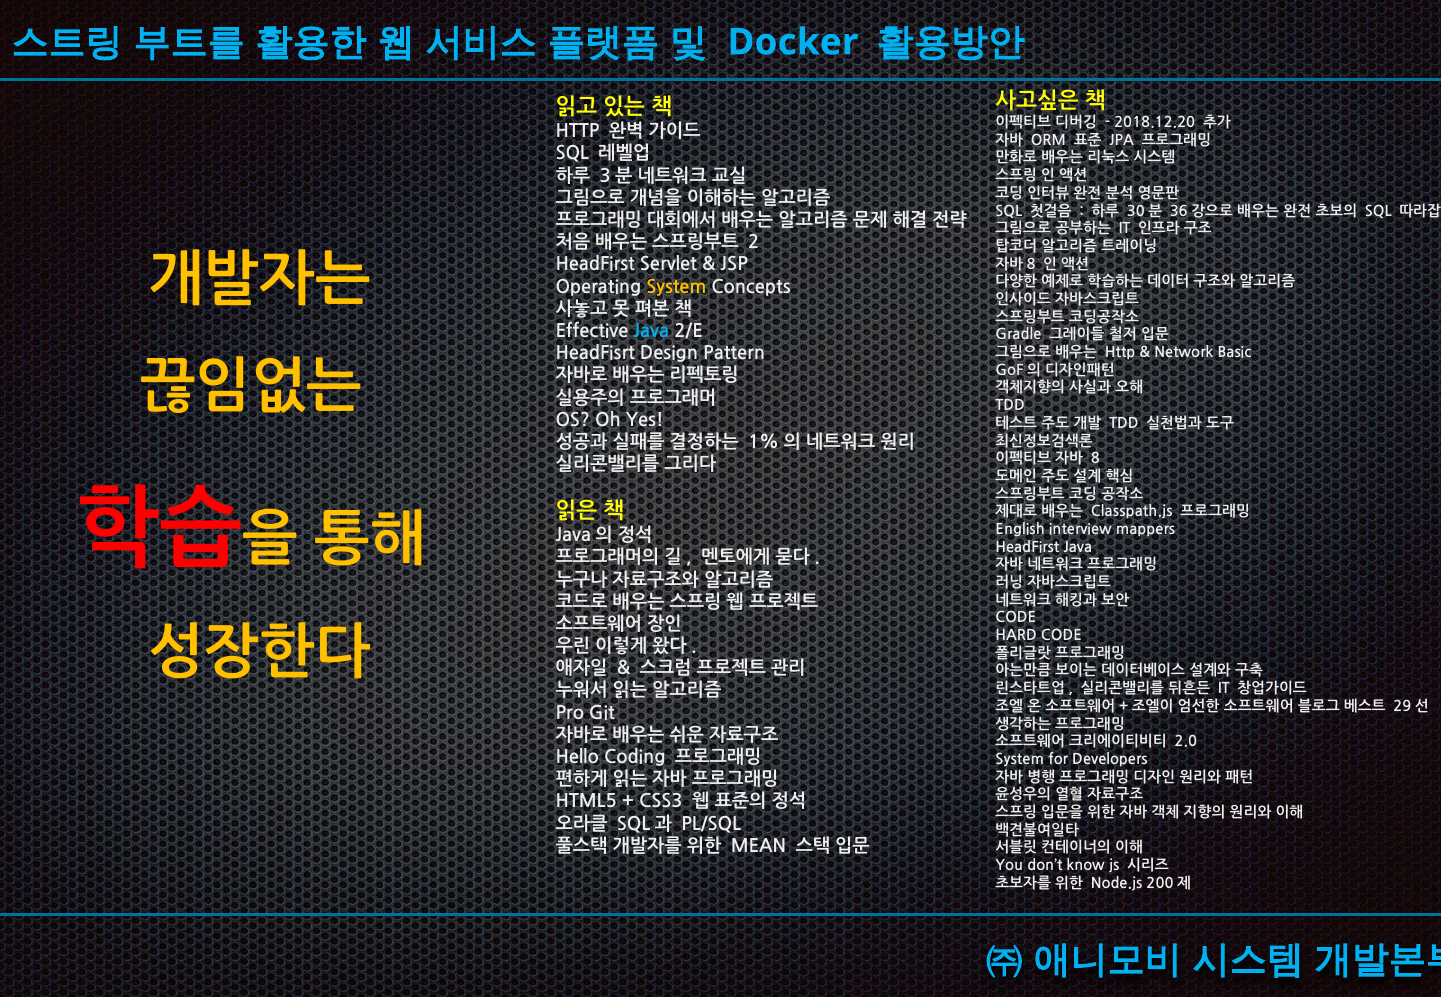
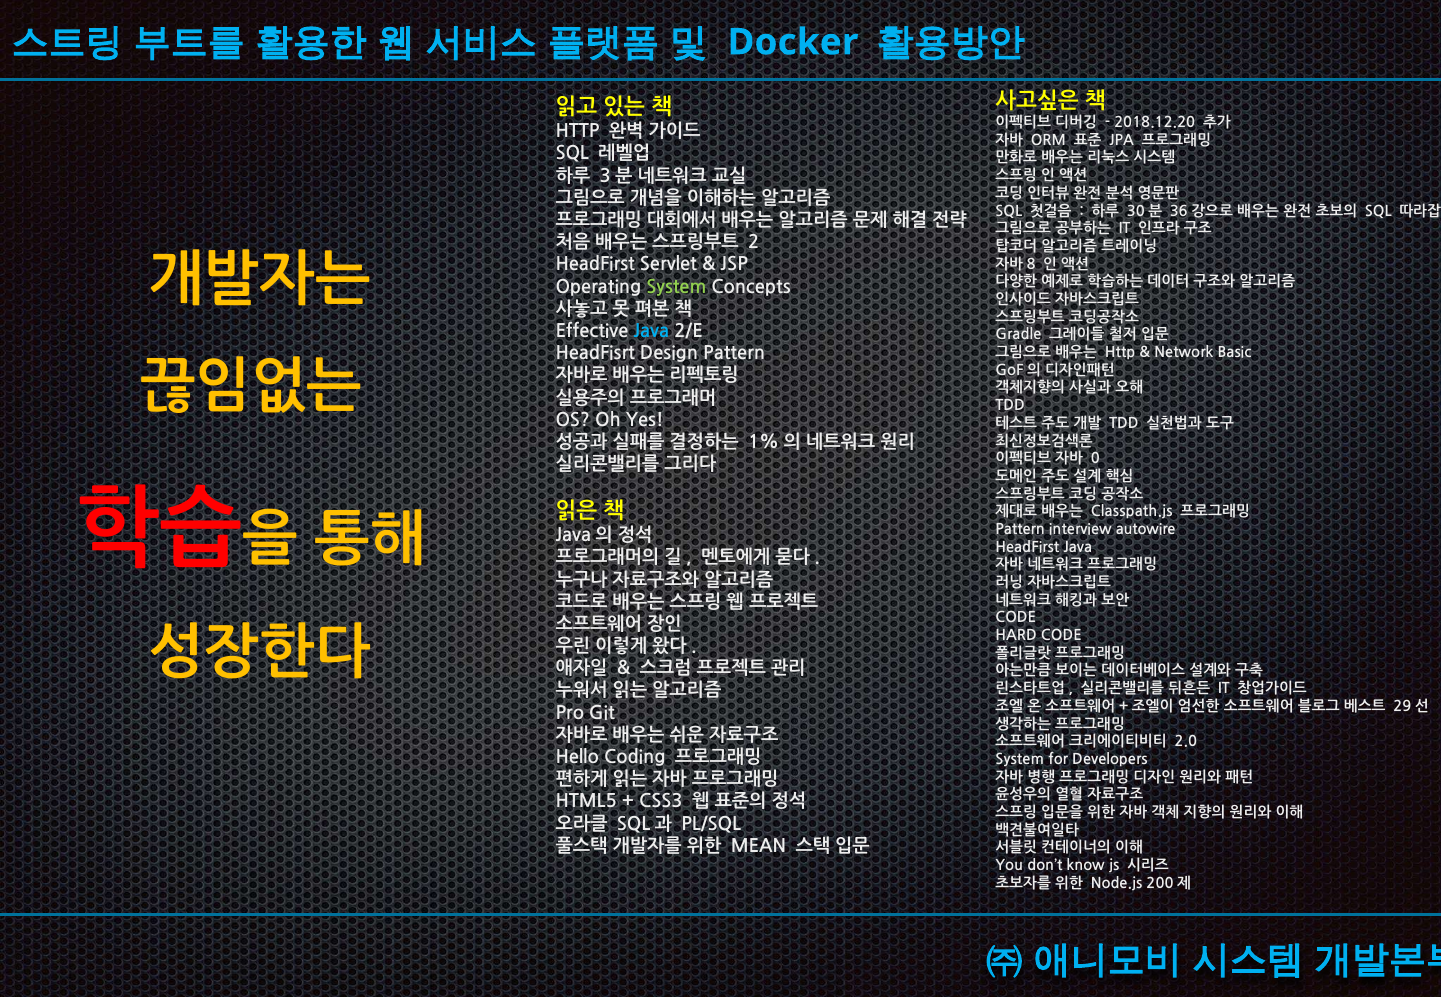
System at (676, 287) colour: yellow -> light green
8: 8 -> 0
English at (1020, 530): English -> Pattern
mappers: mappers -> autowire
